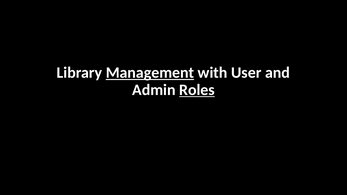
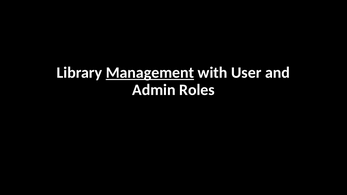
Roles underline: present -> none
